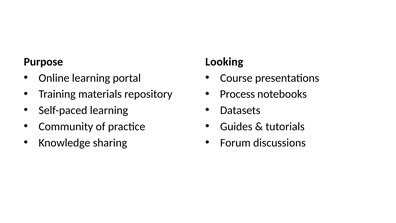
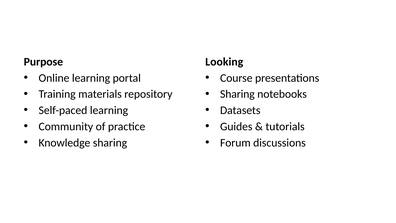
Process at (237, 94): Process -> Sharing
